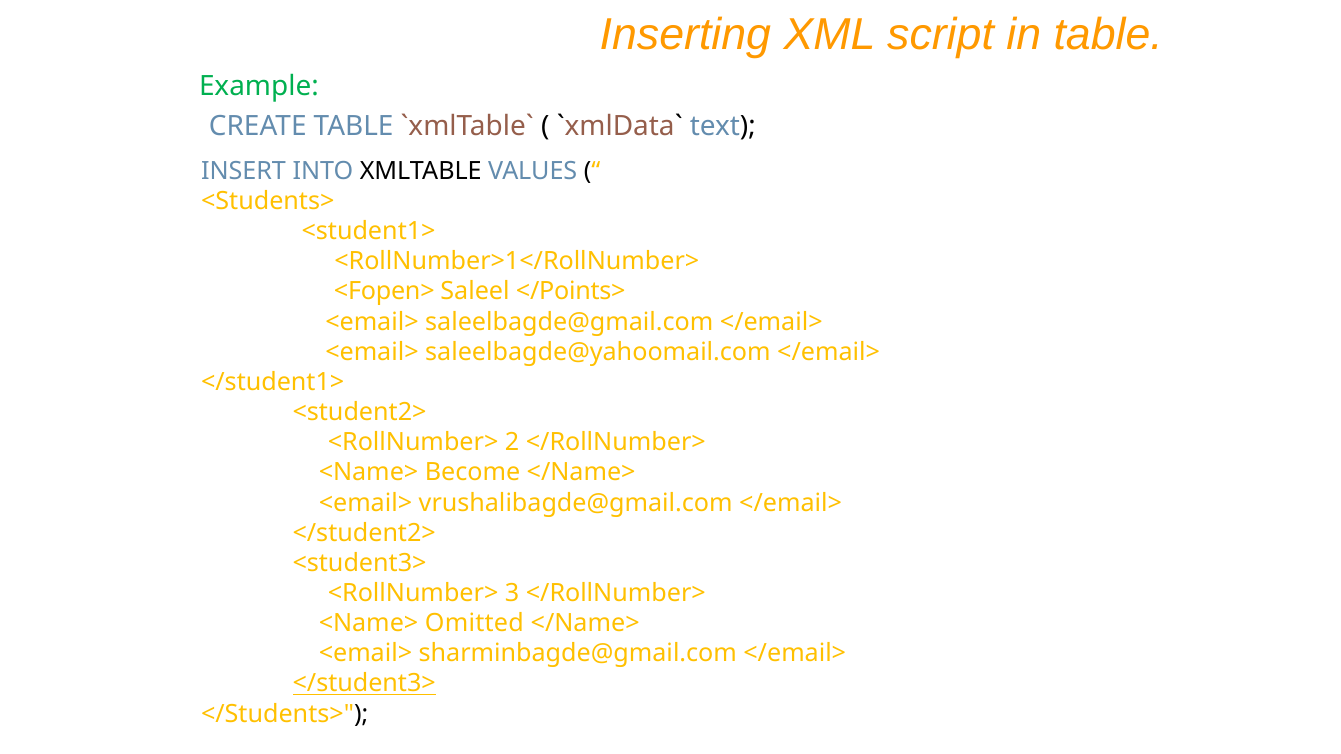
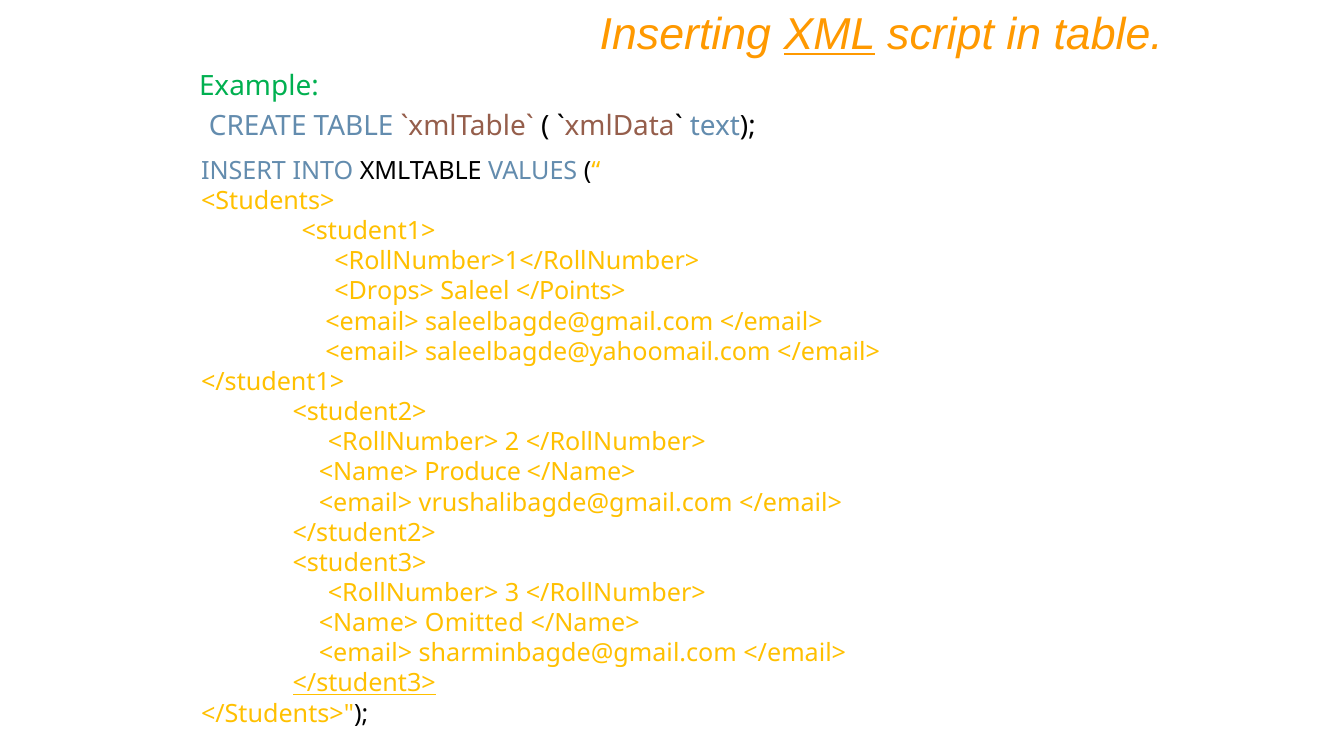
XML underline: none -> present
<Fopen>: <Fopen> -> <Drops>
Become: Become -> Produce
